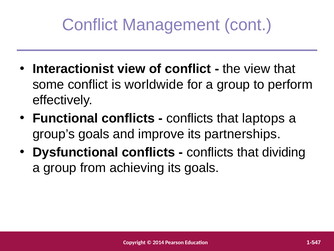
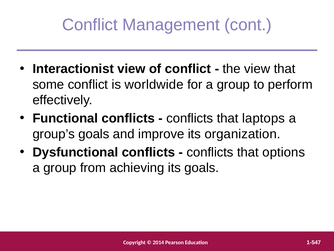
partnerships: partnerships -> organization
dividing: dividing -> options
